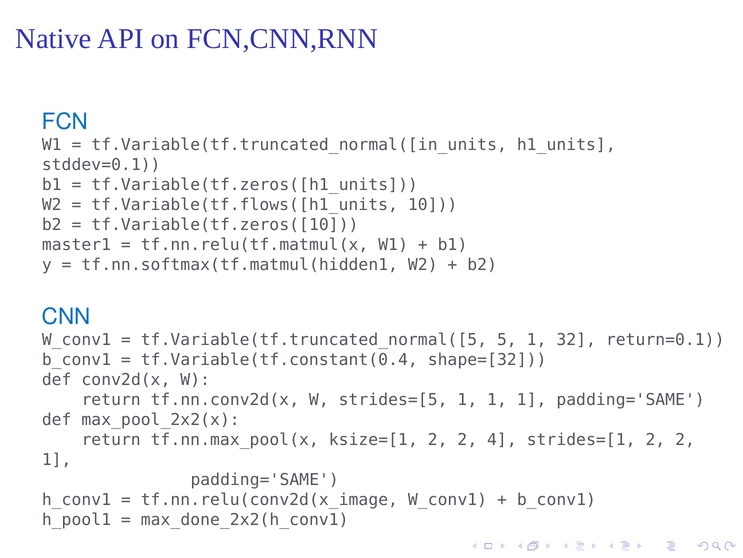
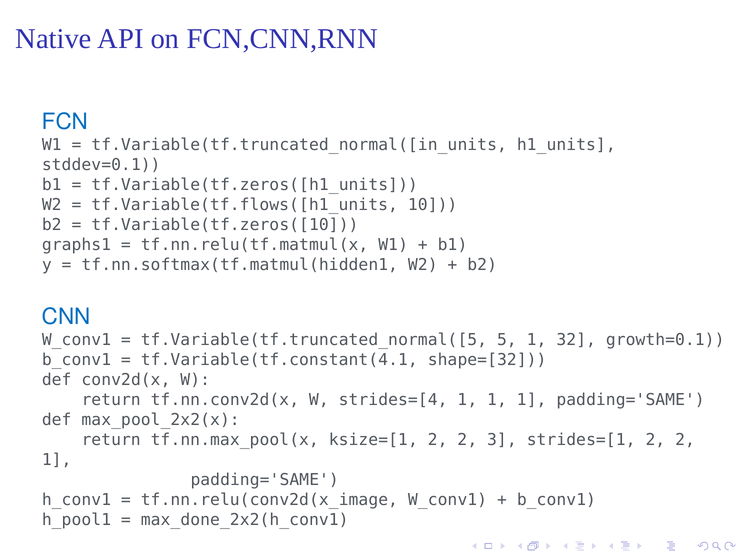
master1: master1 -> graphs1
return=0.1: return=0.1 -> growth=0.1
tf.Variable(tf.constant(0.4: tf.Variable(tf.constant(0.4 -> tf.Variable(tf.constant(4.1
strides=[5: strides=[5 -> strides=[4
4: 4 -> 3
